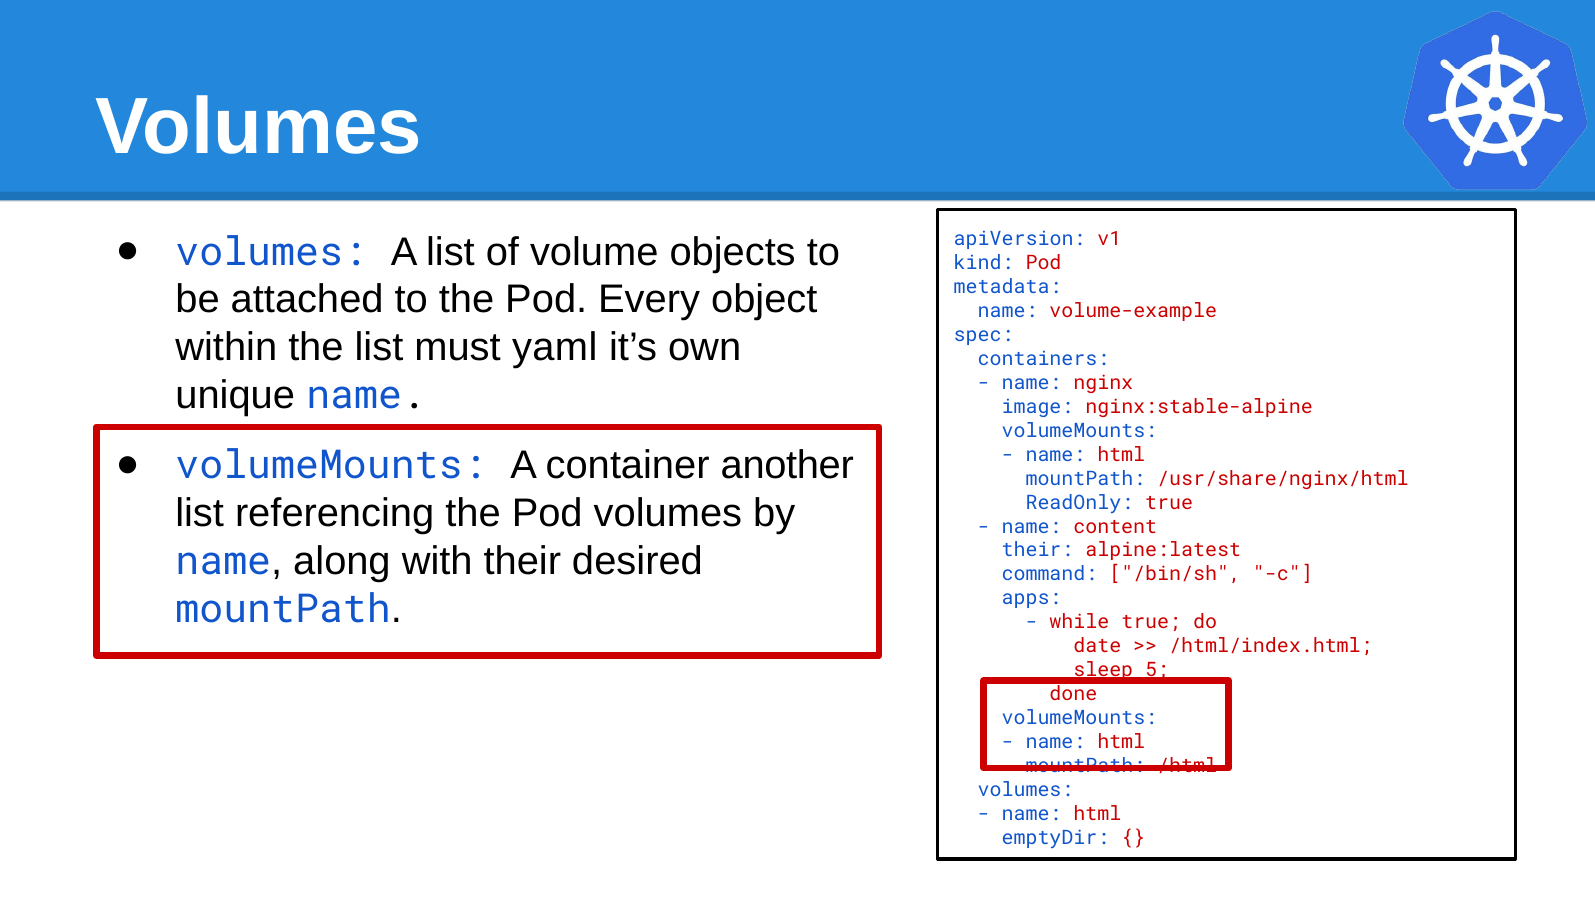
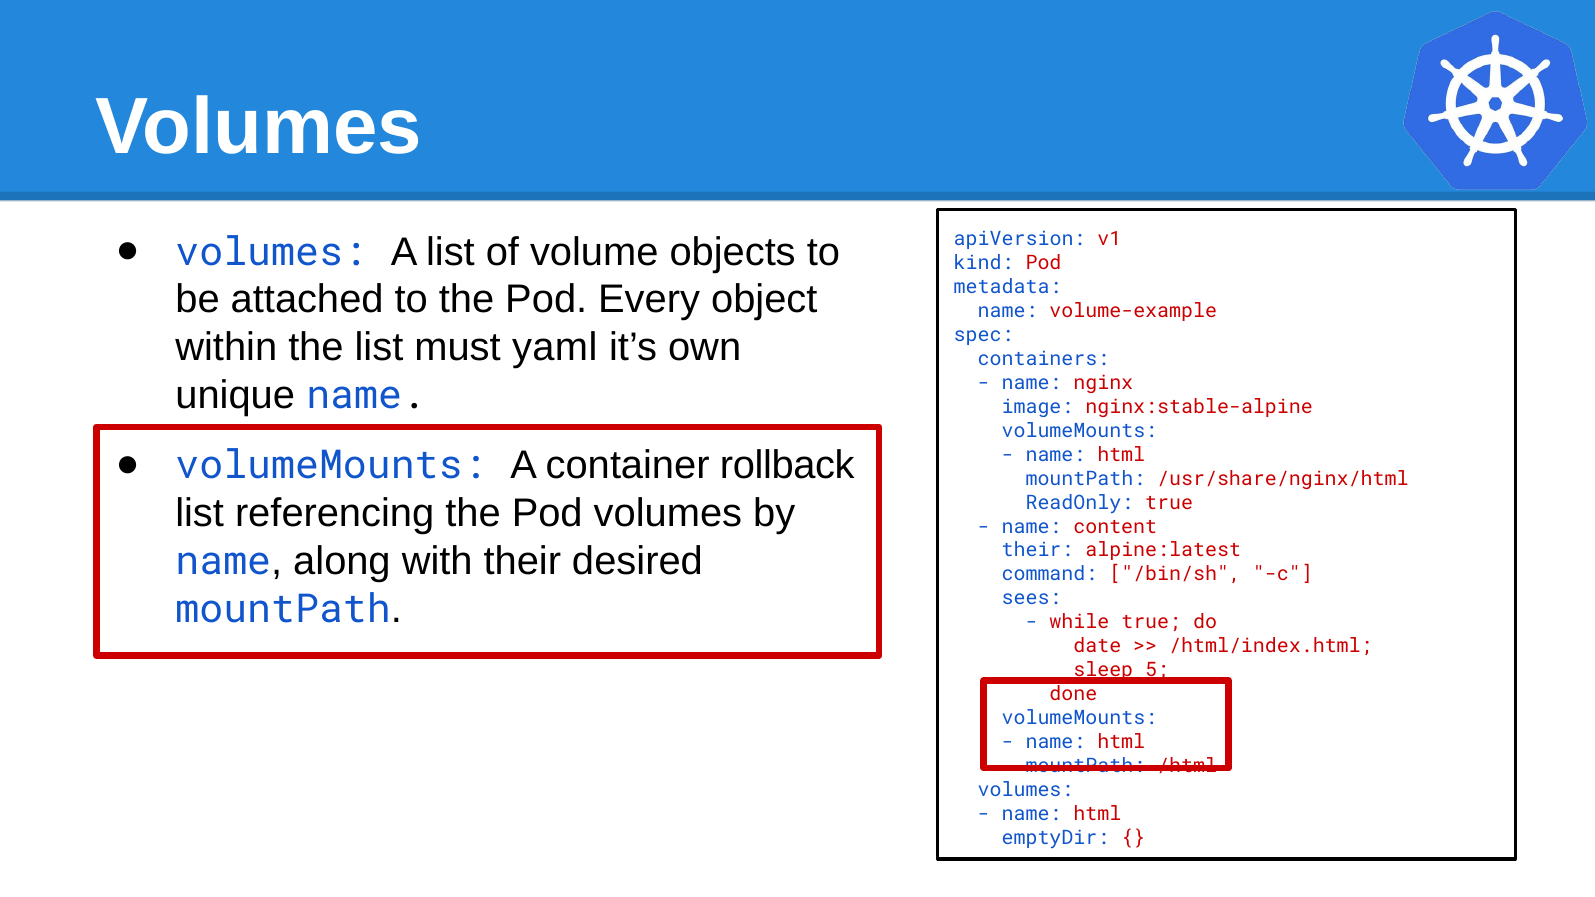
another: another -> rollback
apps: apps -> sees
